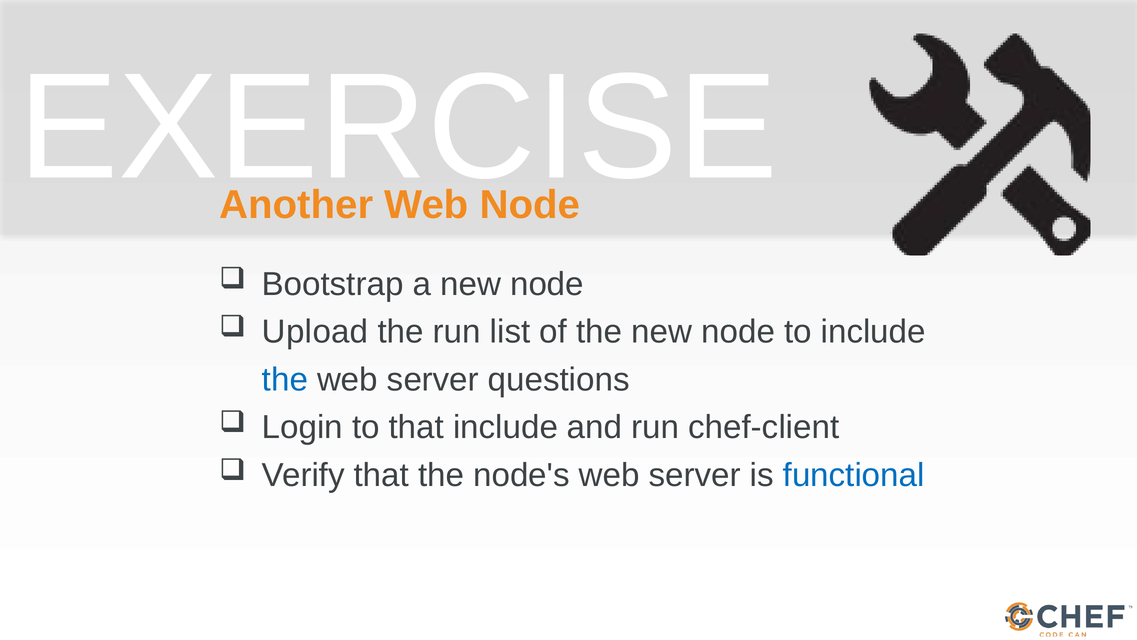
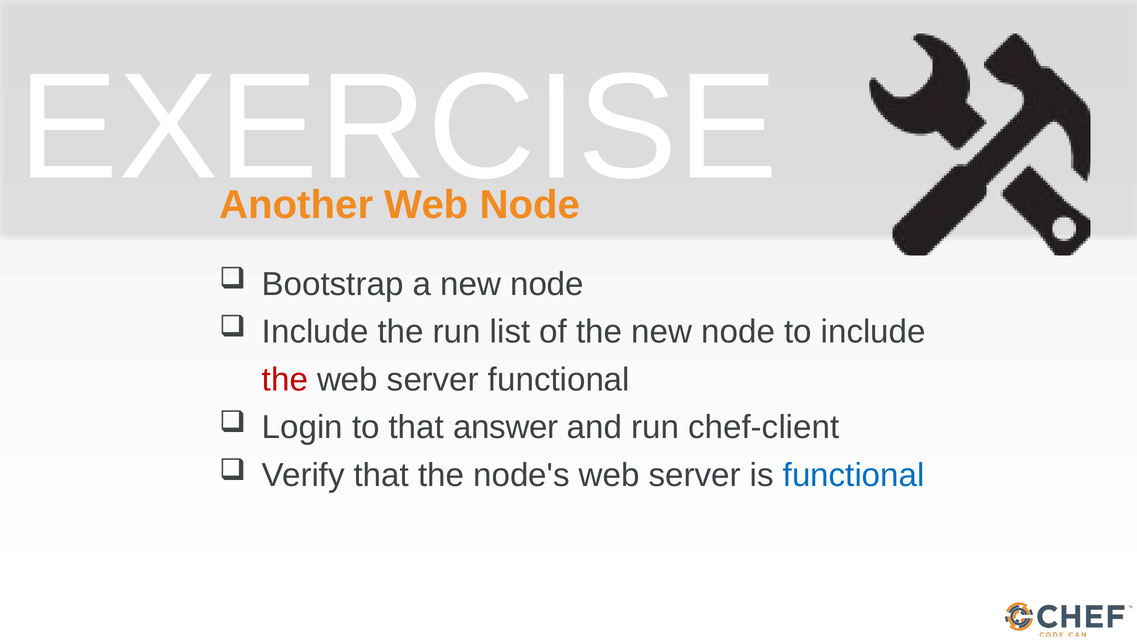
Upload at (315, 332): Upload -> Include
the at (285, 379) colour: blue -> red
server questions: questions -> functional
that include: include -> answer
